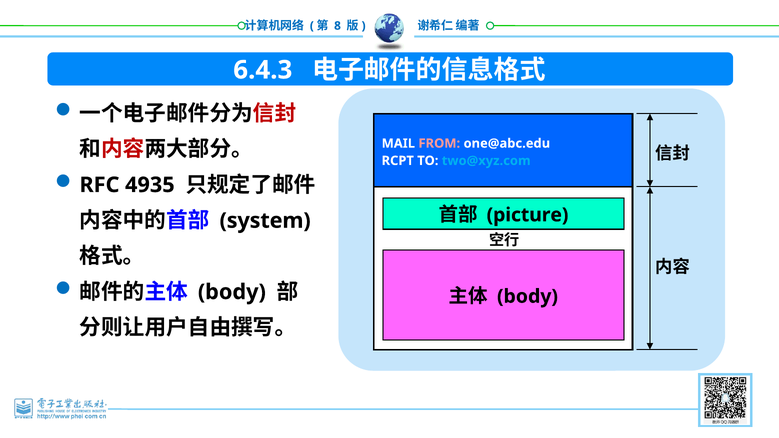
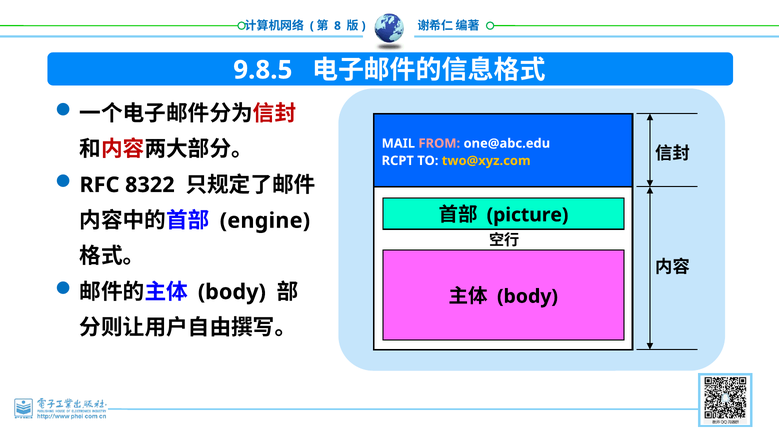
6.4.3: 6.4.3 -> 9.8.5
two@xyz.com colour: light blue -> yellow
4935: 4935 -> 8322
system: system -> engine
